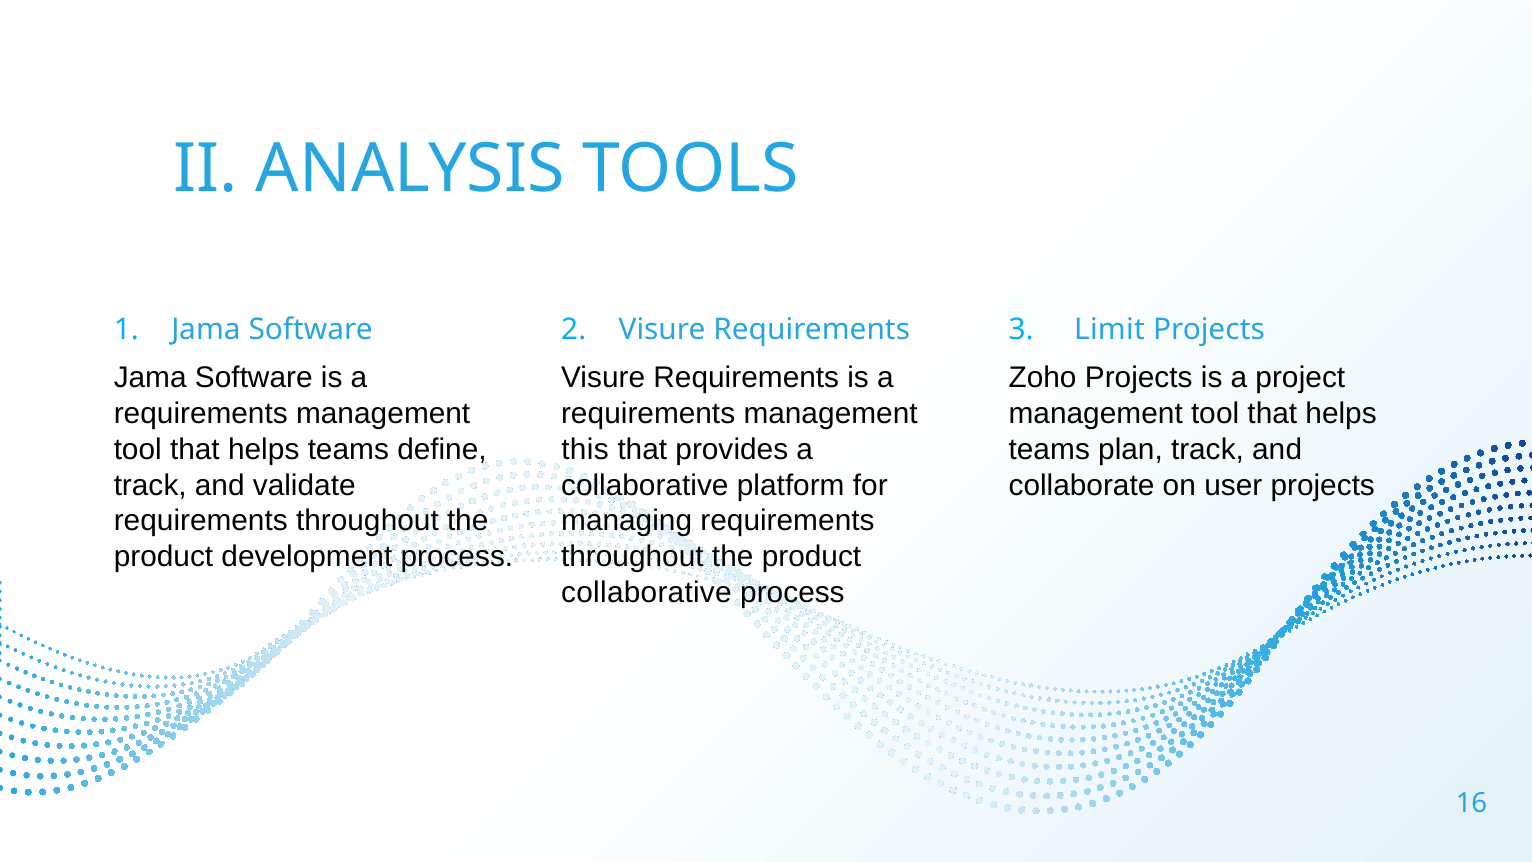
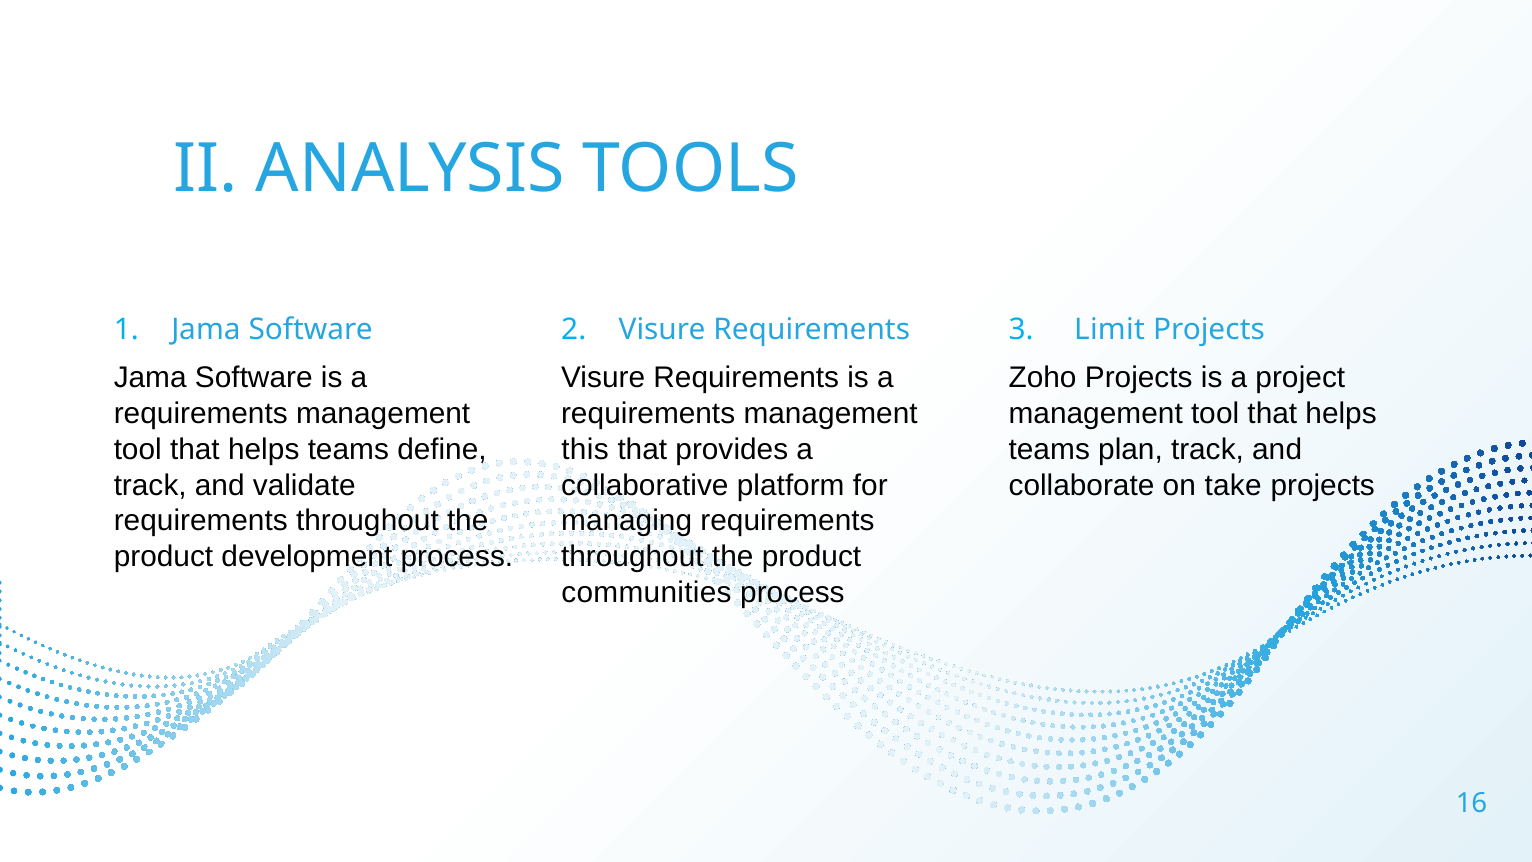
user: user -> take
collaborative at (646, 593): collaborative -> communities
